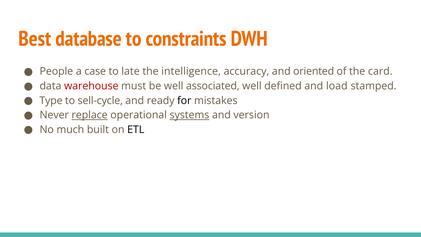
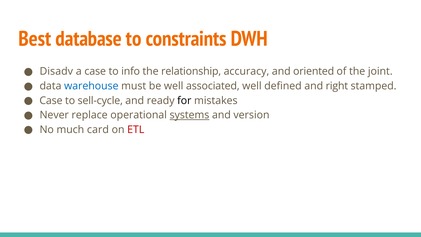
People: People -> Disadv
late: late -> info
intelligence: intelligence -> relationship
card: card -> joint
warehouse colour: red -> blue
load: load -> right
Type at (51, 101): Type -> Case
replace underline: present -> none
built: built -> card
ETL colour: black -> red
